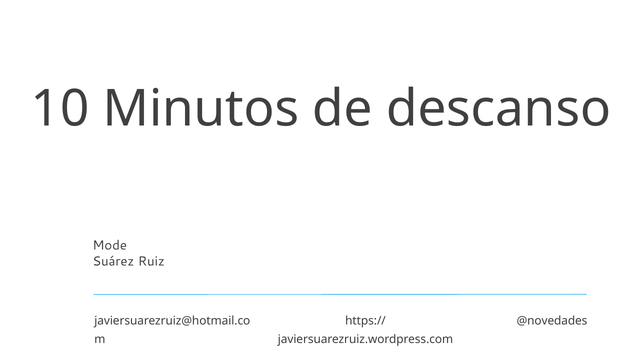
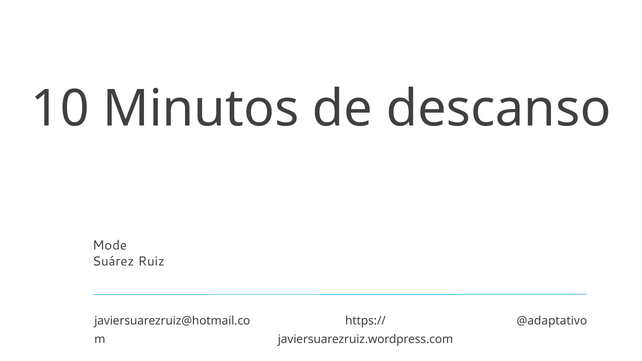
@novedades: @novedades -> @adaptativo
